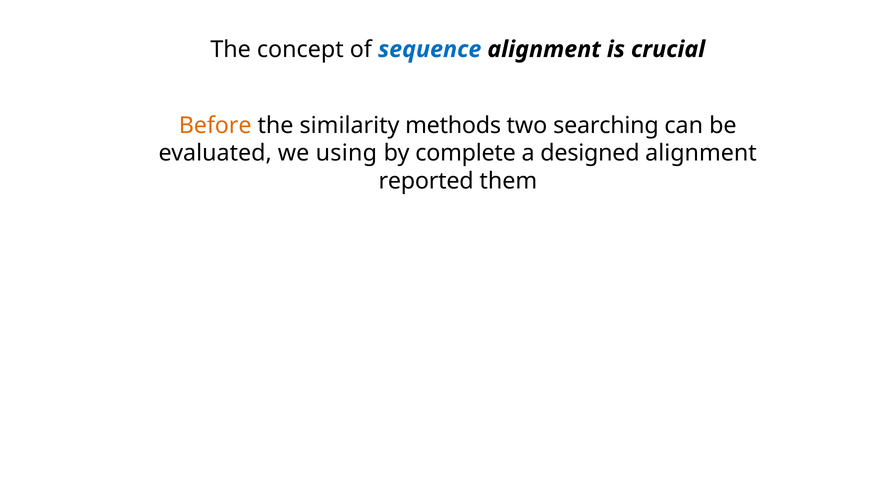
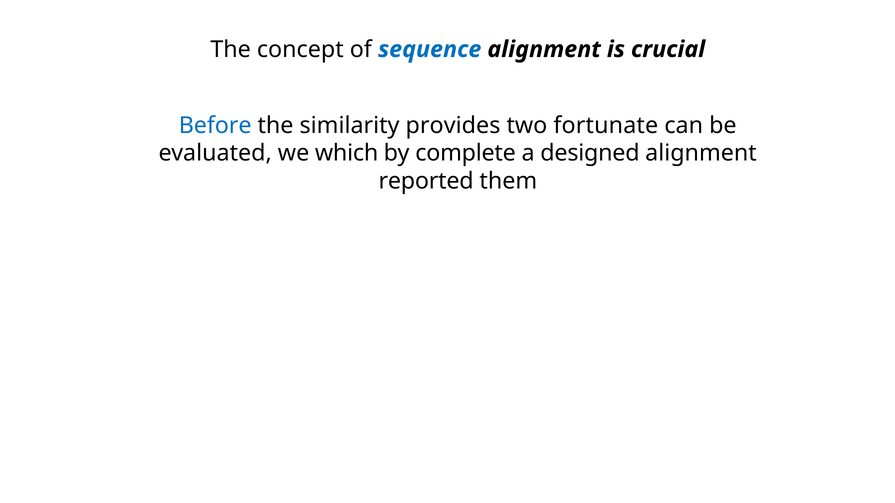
Before colour: orange -> blue
methods: methods -> provides
searching: searching -> fortunate
using: using -> which
